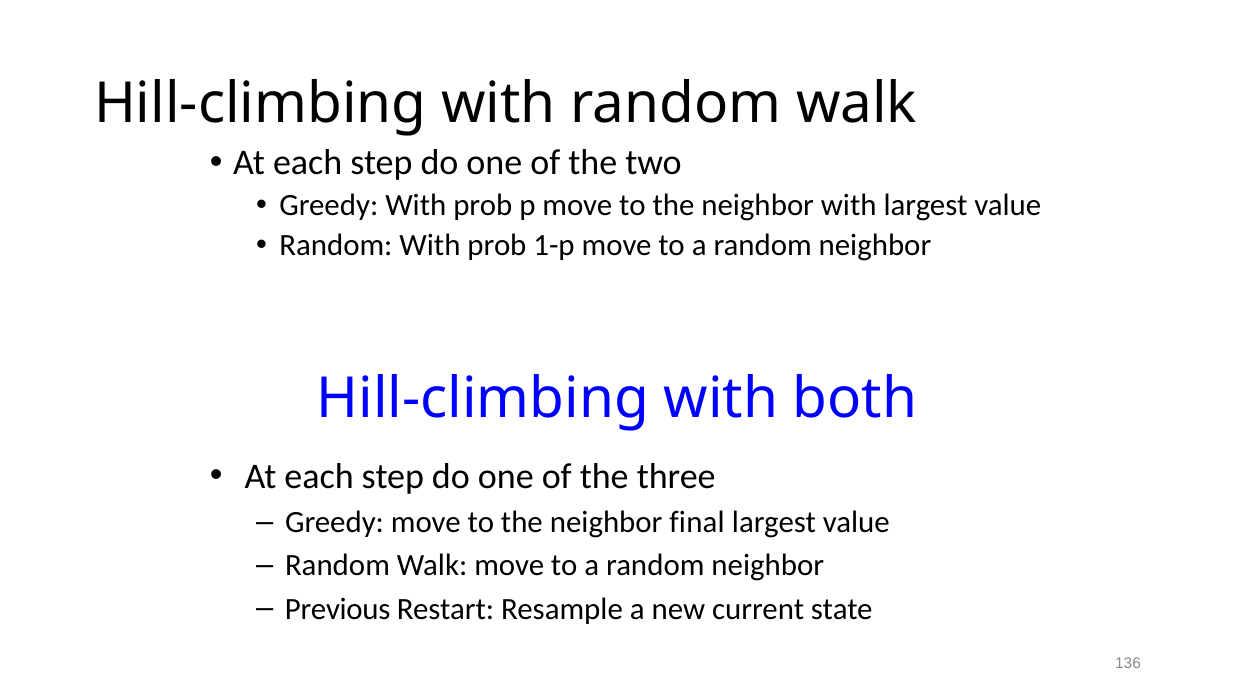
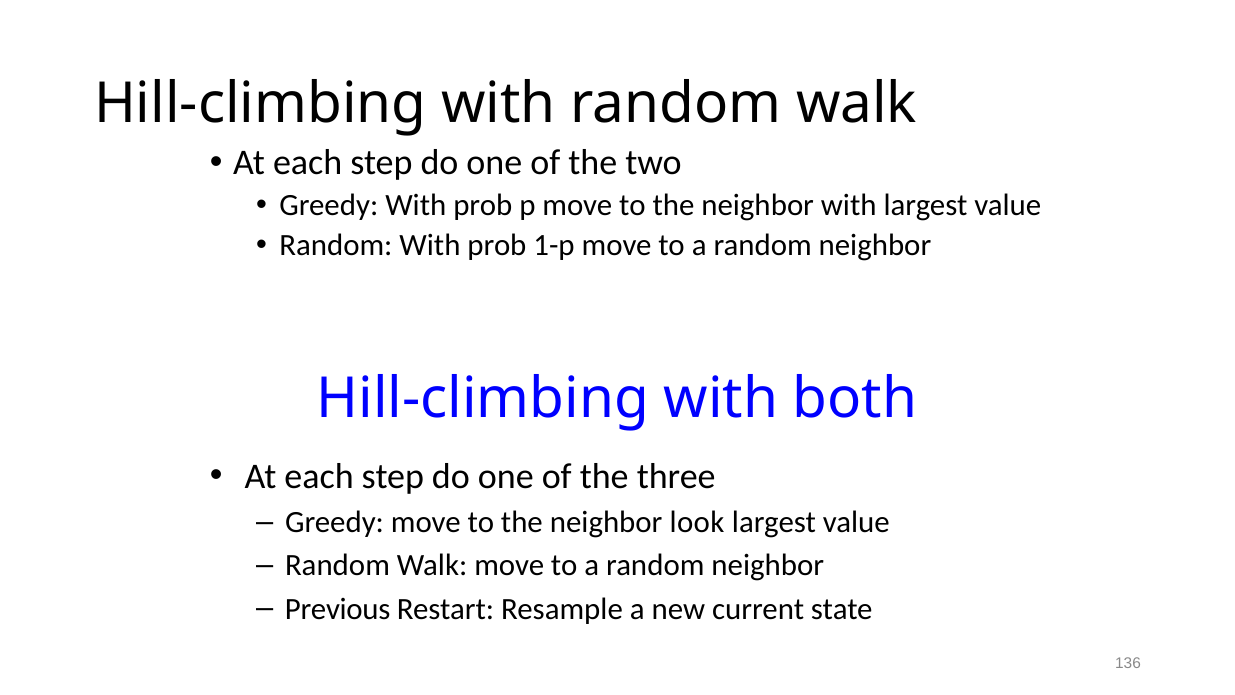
final: final -> look
